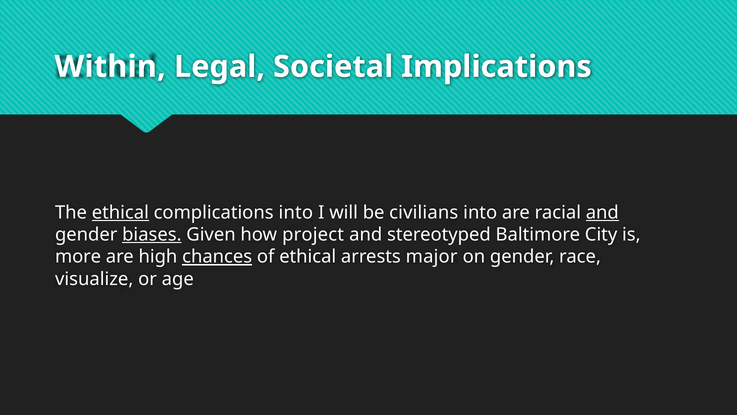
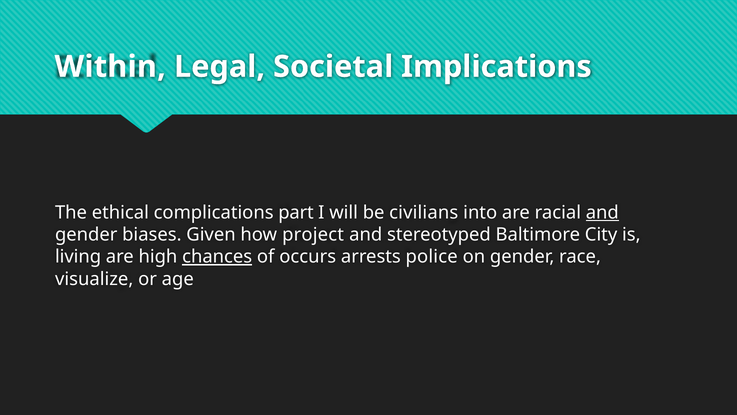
ethical at (120, 212) underline: present -> none
complications into: into -> part
biases underline: present -> none
more: more -> living
of ethical: ethical -> occurs
major: major -> police
